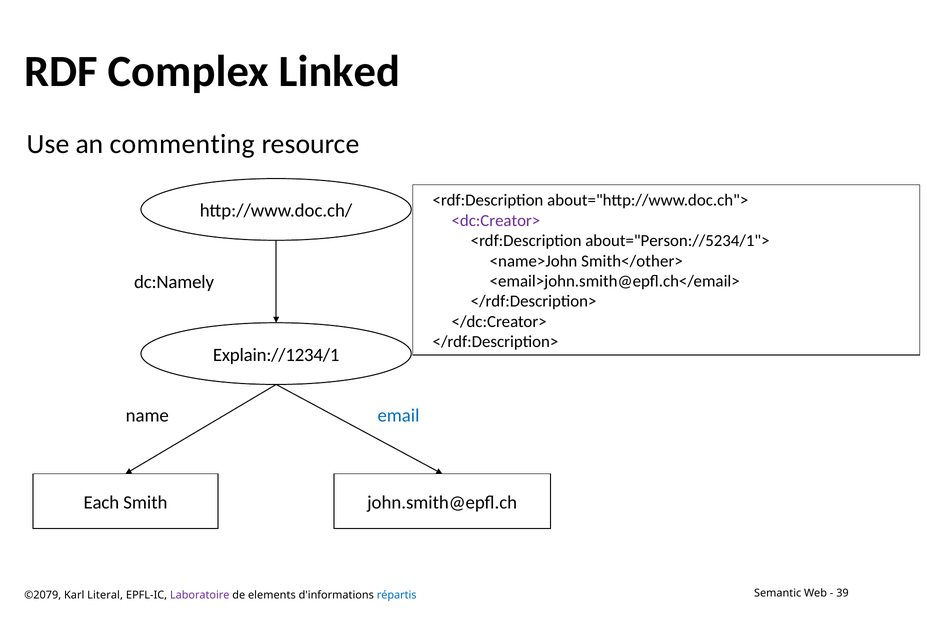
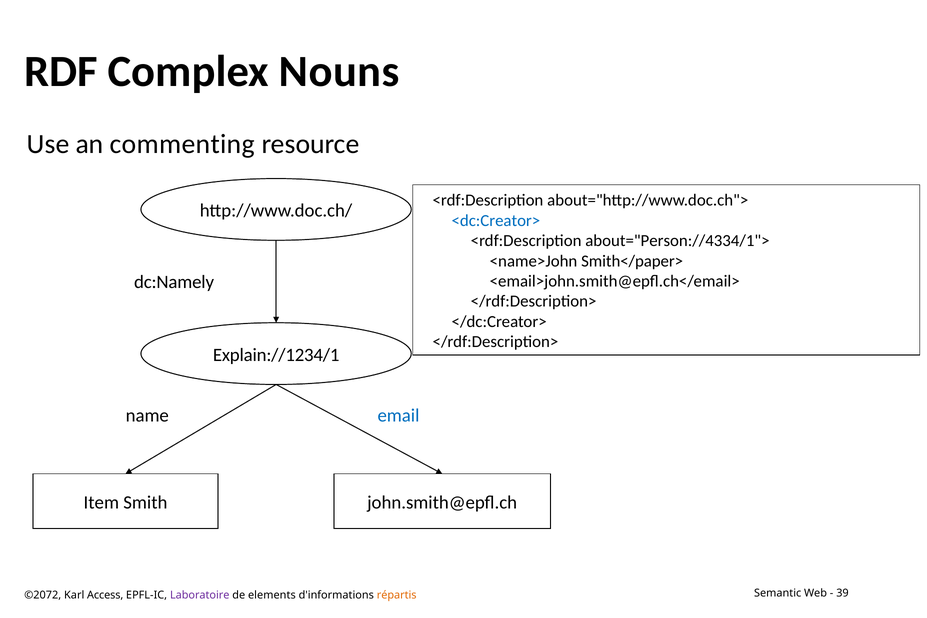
Linked: Linked -> Nouns
<dc:Creator> colour: purple -> blue
about="Person://5234/1">: about="Person://5234/1"> -> about="Person://4334/1">
Smith</other>: Smith</other> -> Smith</paper>
Each: Each -> Item
©2079: ©2079 -> ©2072
Literal: Literal -> Access
répartis colour: blue -> orange
